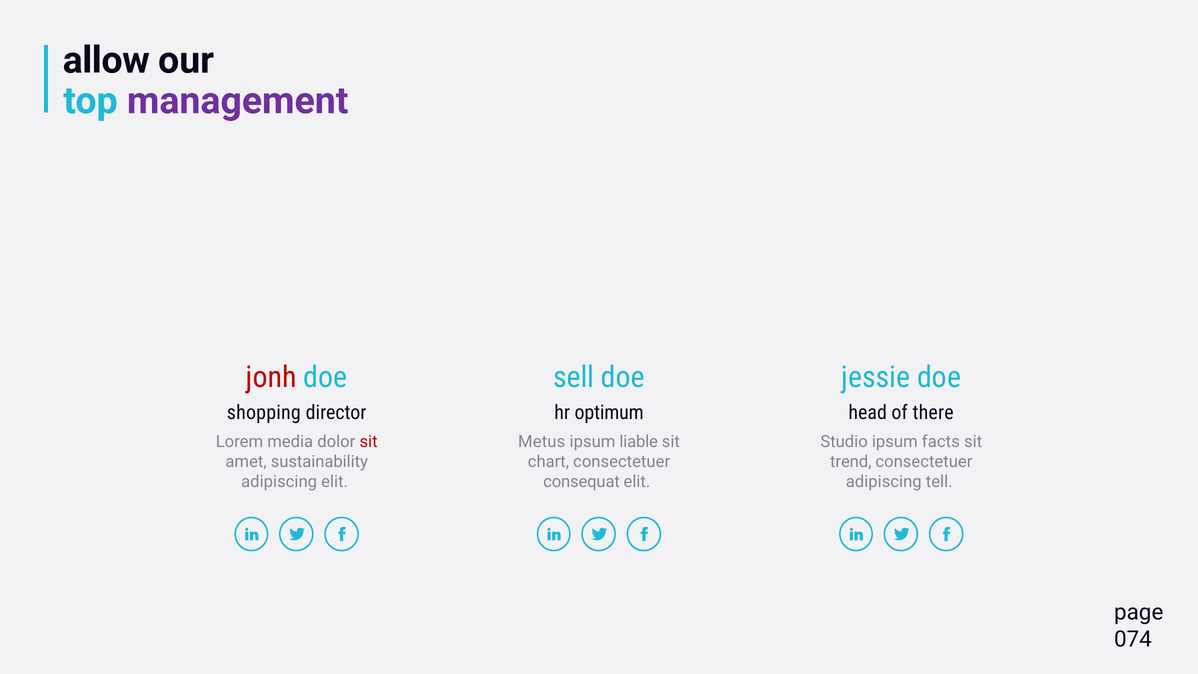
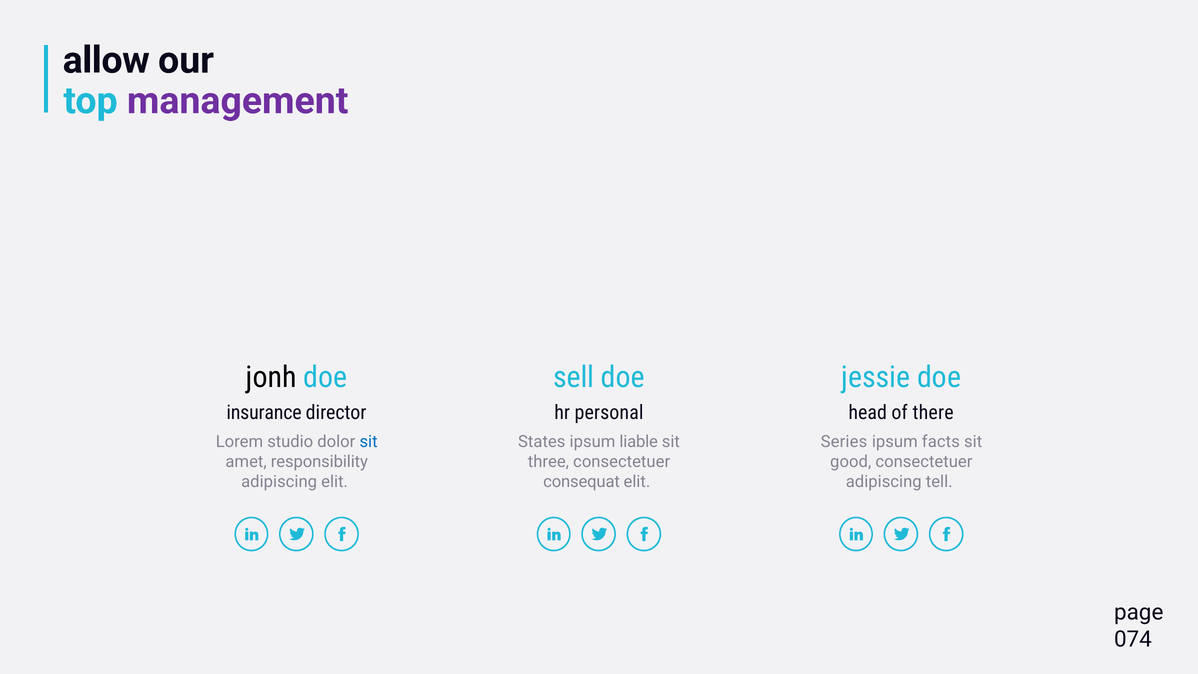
jonh colour: red -> black
shopping: shopping -> insurance
optimum: optimum -> personal
media: media -> studio
sit at (369, 442) colour: red -> blue
Metus: Metus -> States
Studio: Studio -> Series
sustainability: sustainability -> responsibility
chart: chart -> three
trend: trend -> good
